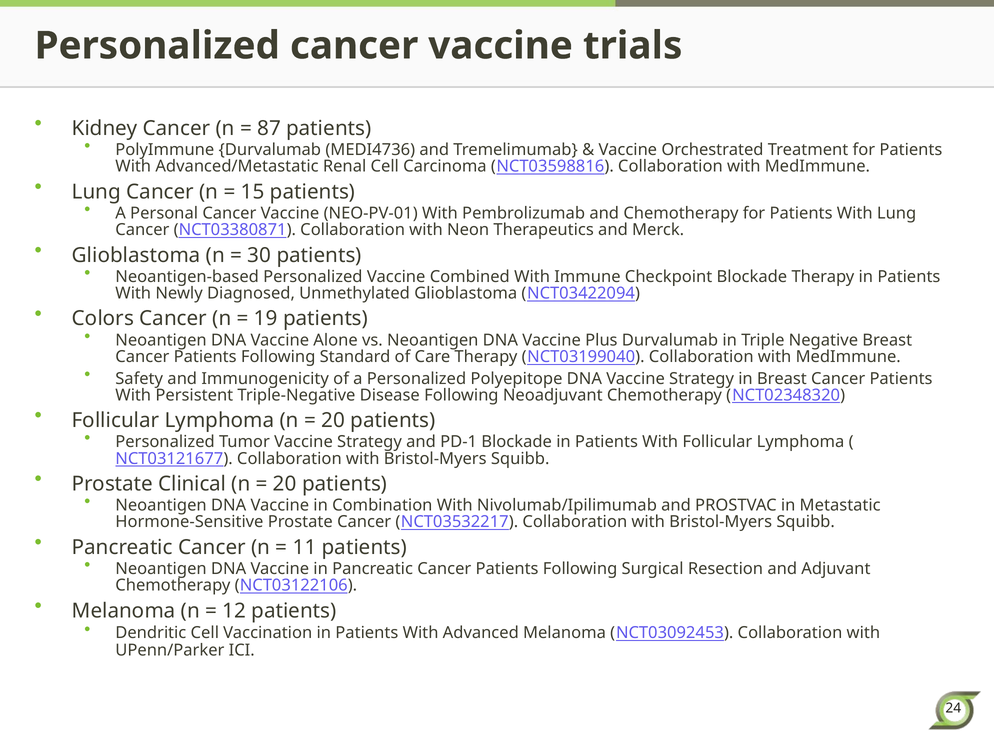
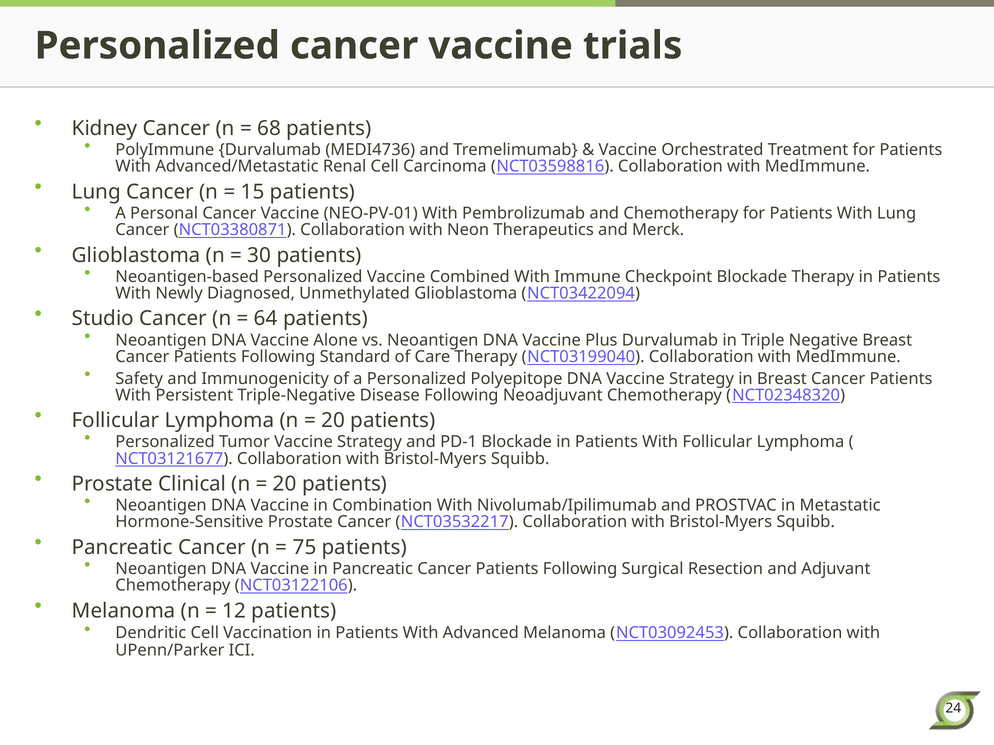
87: 87 -> 68
Colors: Colors -> Studio
19: 19 -> 64
11: 11 -> 75
